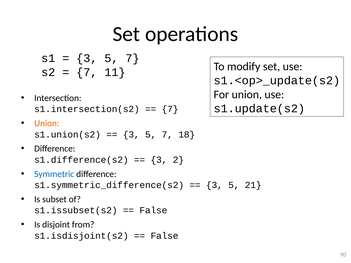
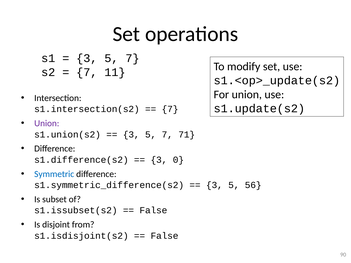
Union at (47, 123) colour: orange -> purple
18: 18 -> 71
2: 2 -> 0
21: 21 -> 56
